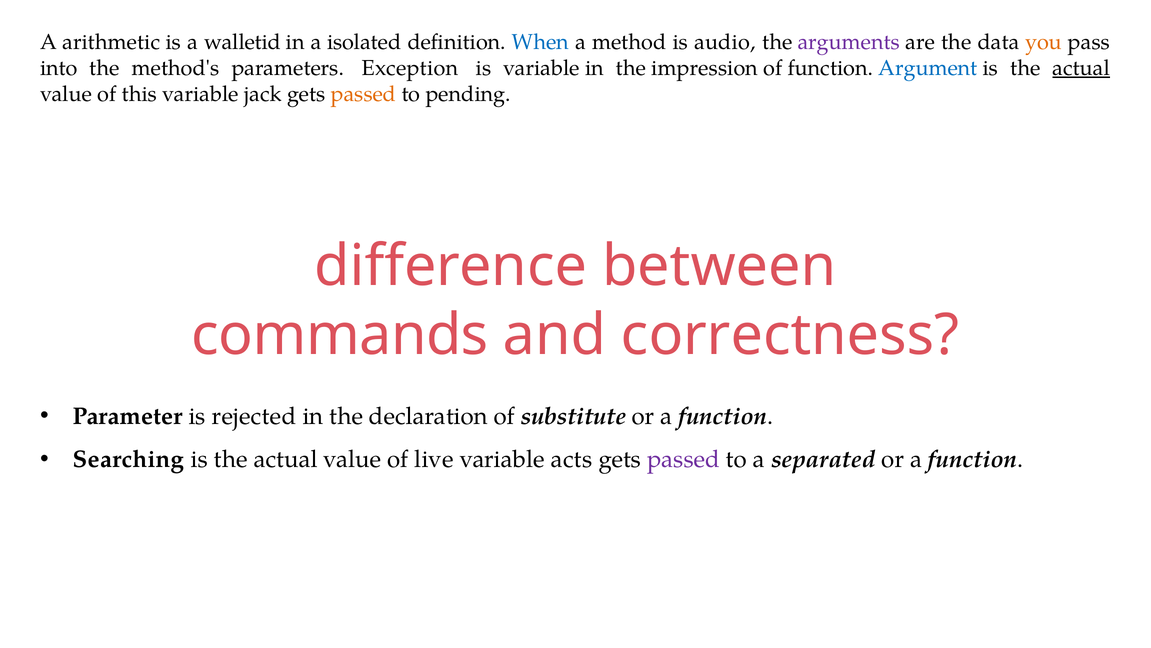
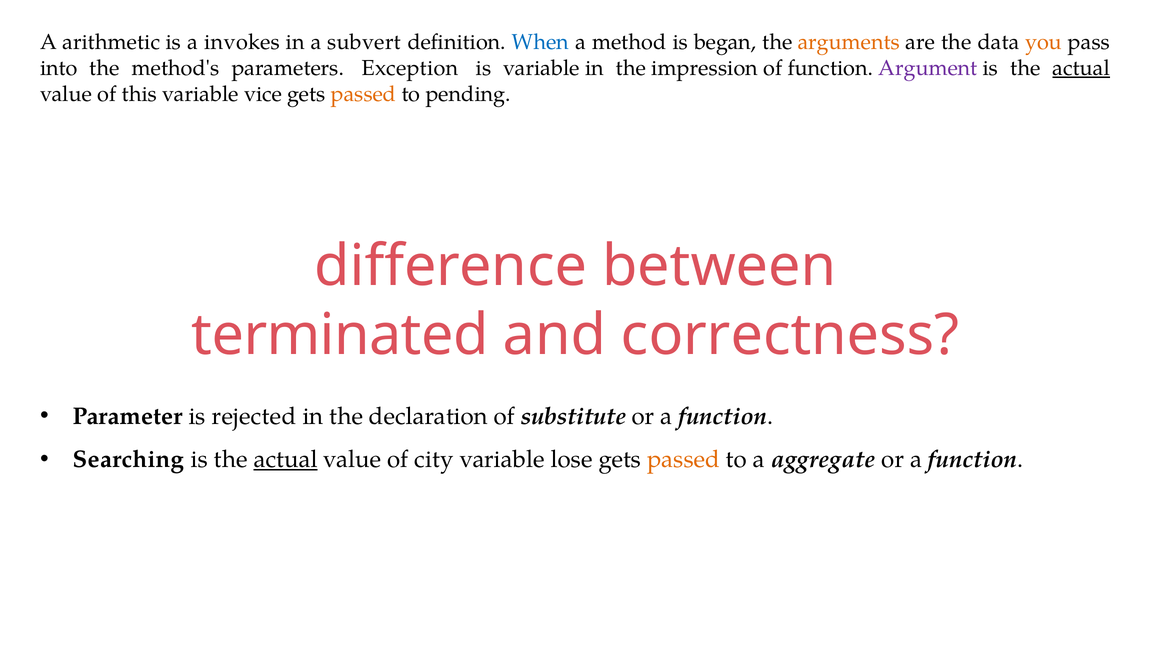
walletid: walletid -> invokes
isolated: isolated -> subvert
audio: audio -> began
arguments colour: purple -> orange
Argument colour: blue -> purple
jack: jack -> vice
commands: commands -> terminated
actual at (286, 459) underline: none -> present
live: live -> city
acts: acts -> lose
passed at (684, 459) colour: purple -> orange
separated: separated -> aggregate
